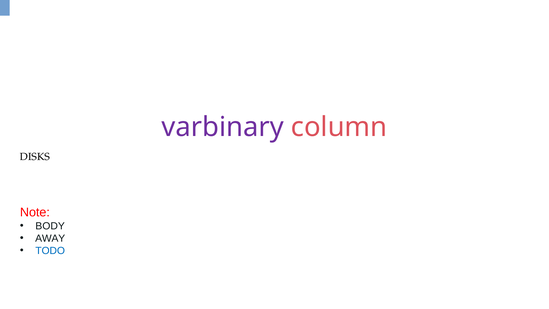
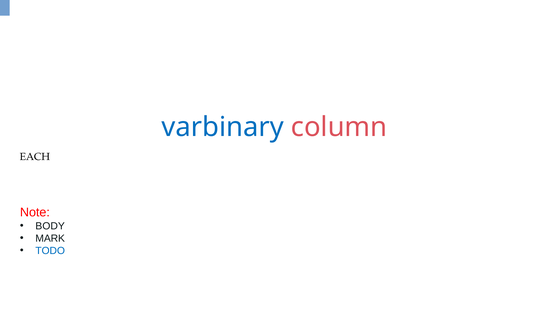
varbinary colour: purple -> blue
DISKS: DISKS -> EACH
AWAY: AWAY -> MARK
